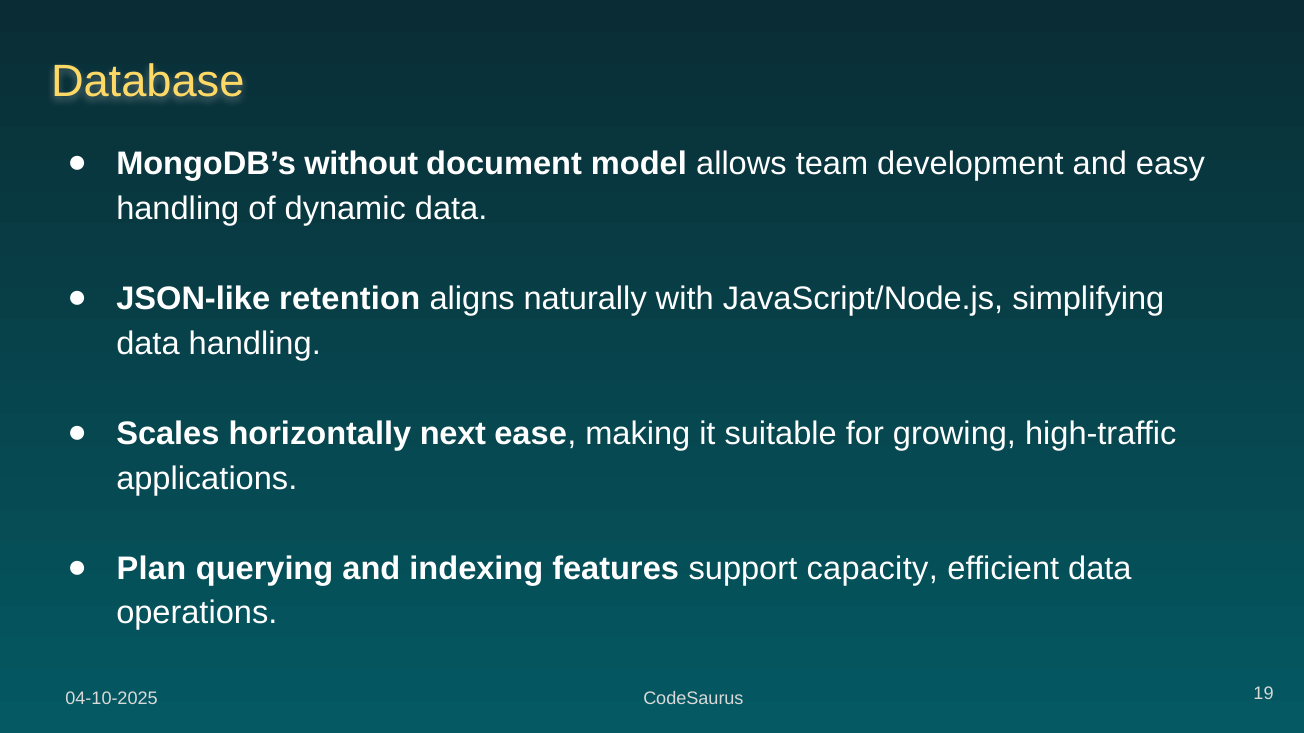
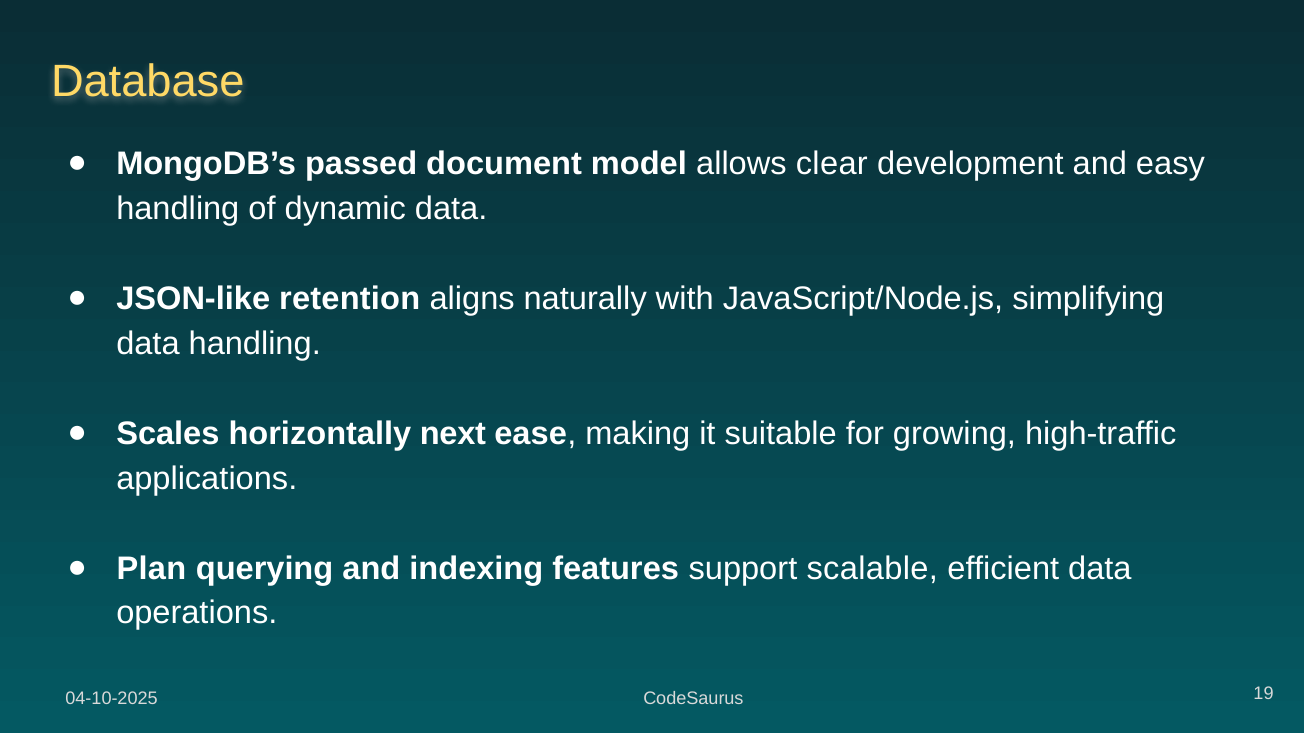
without: without -> passed
team: team -> clear
capacity: capacity -> scalable
